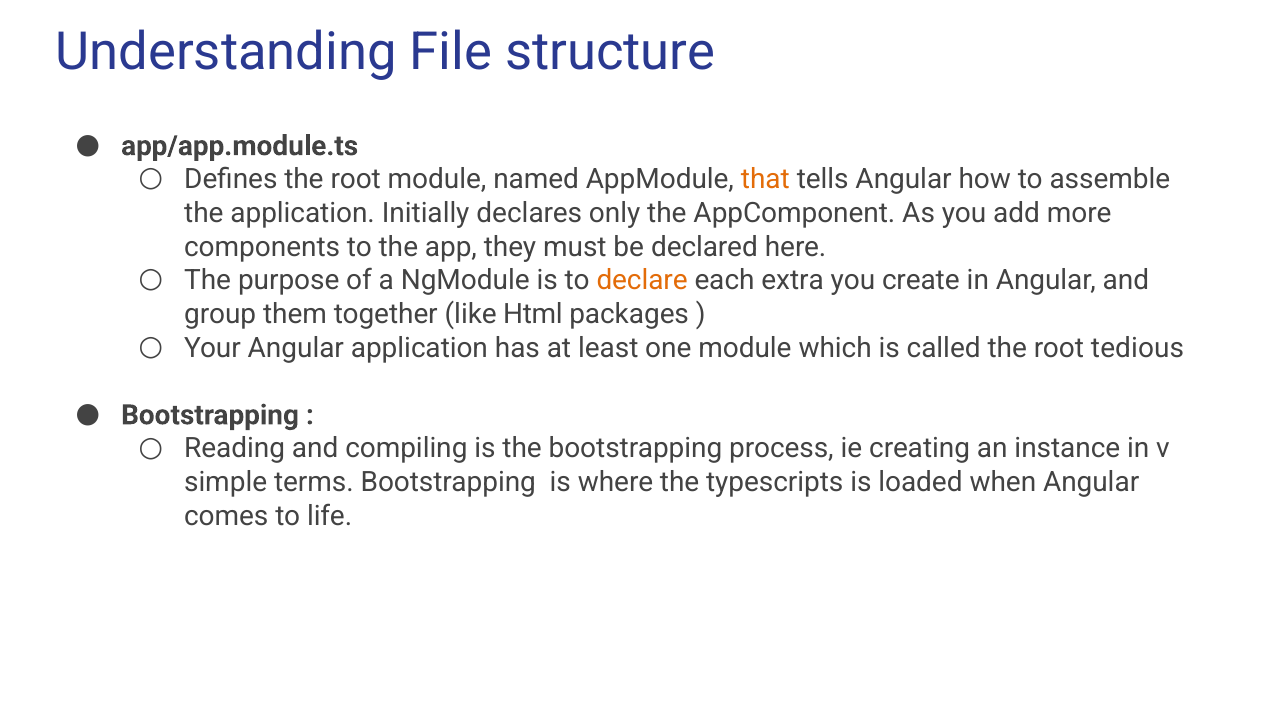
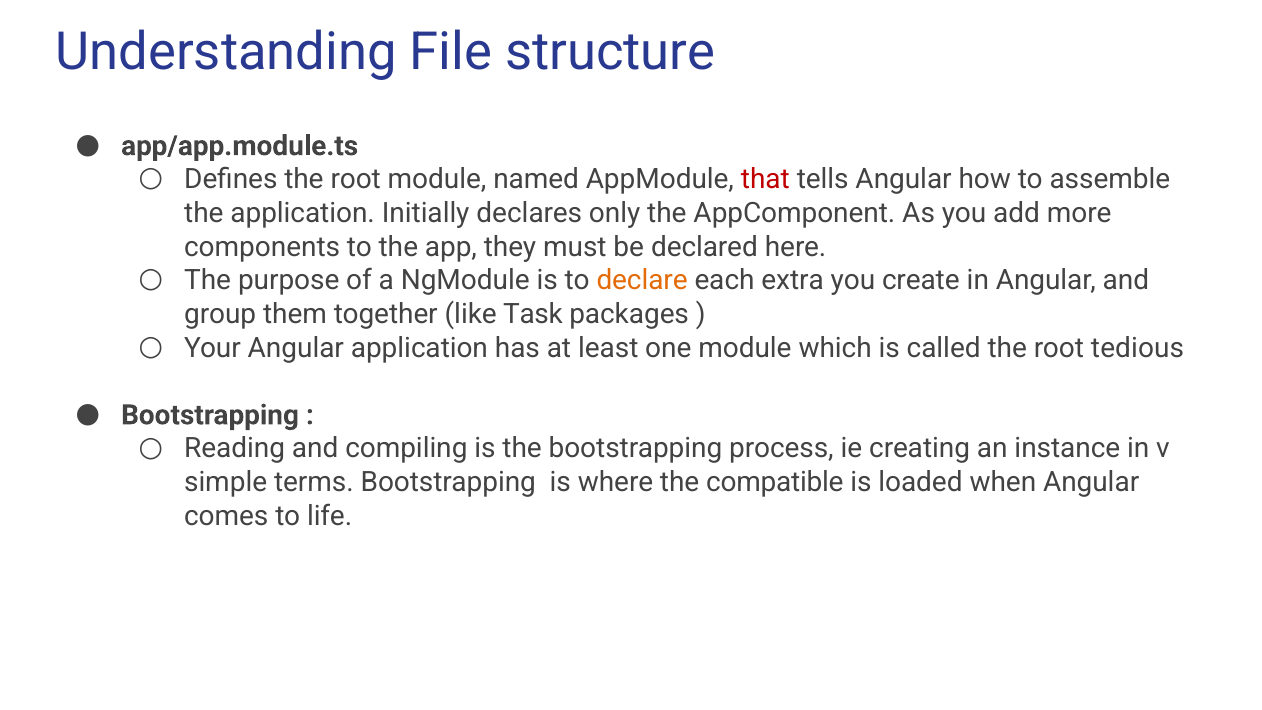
that colour: orange -> red
Html: Html -> Task
typescripts: typescripts -> compatible
